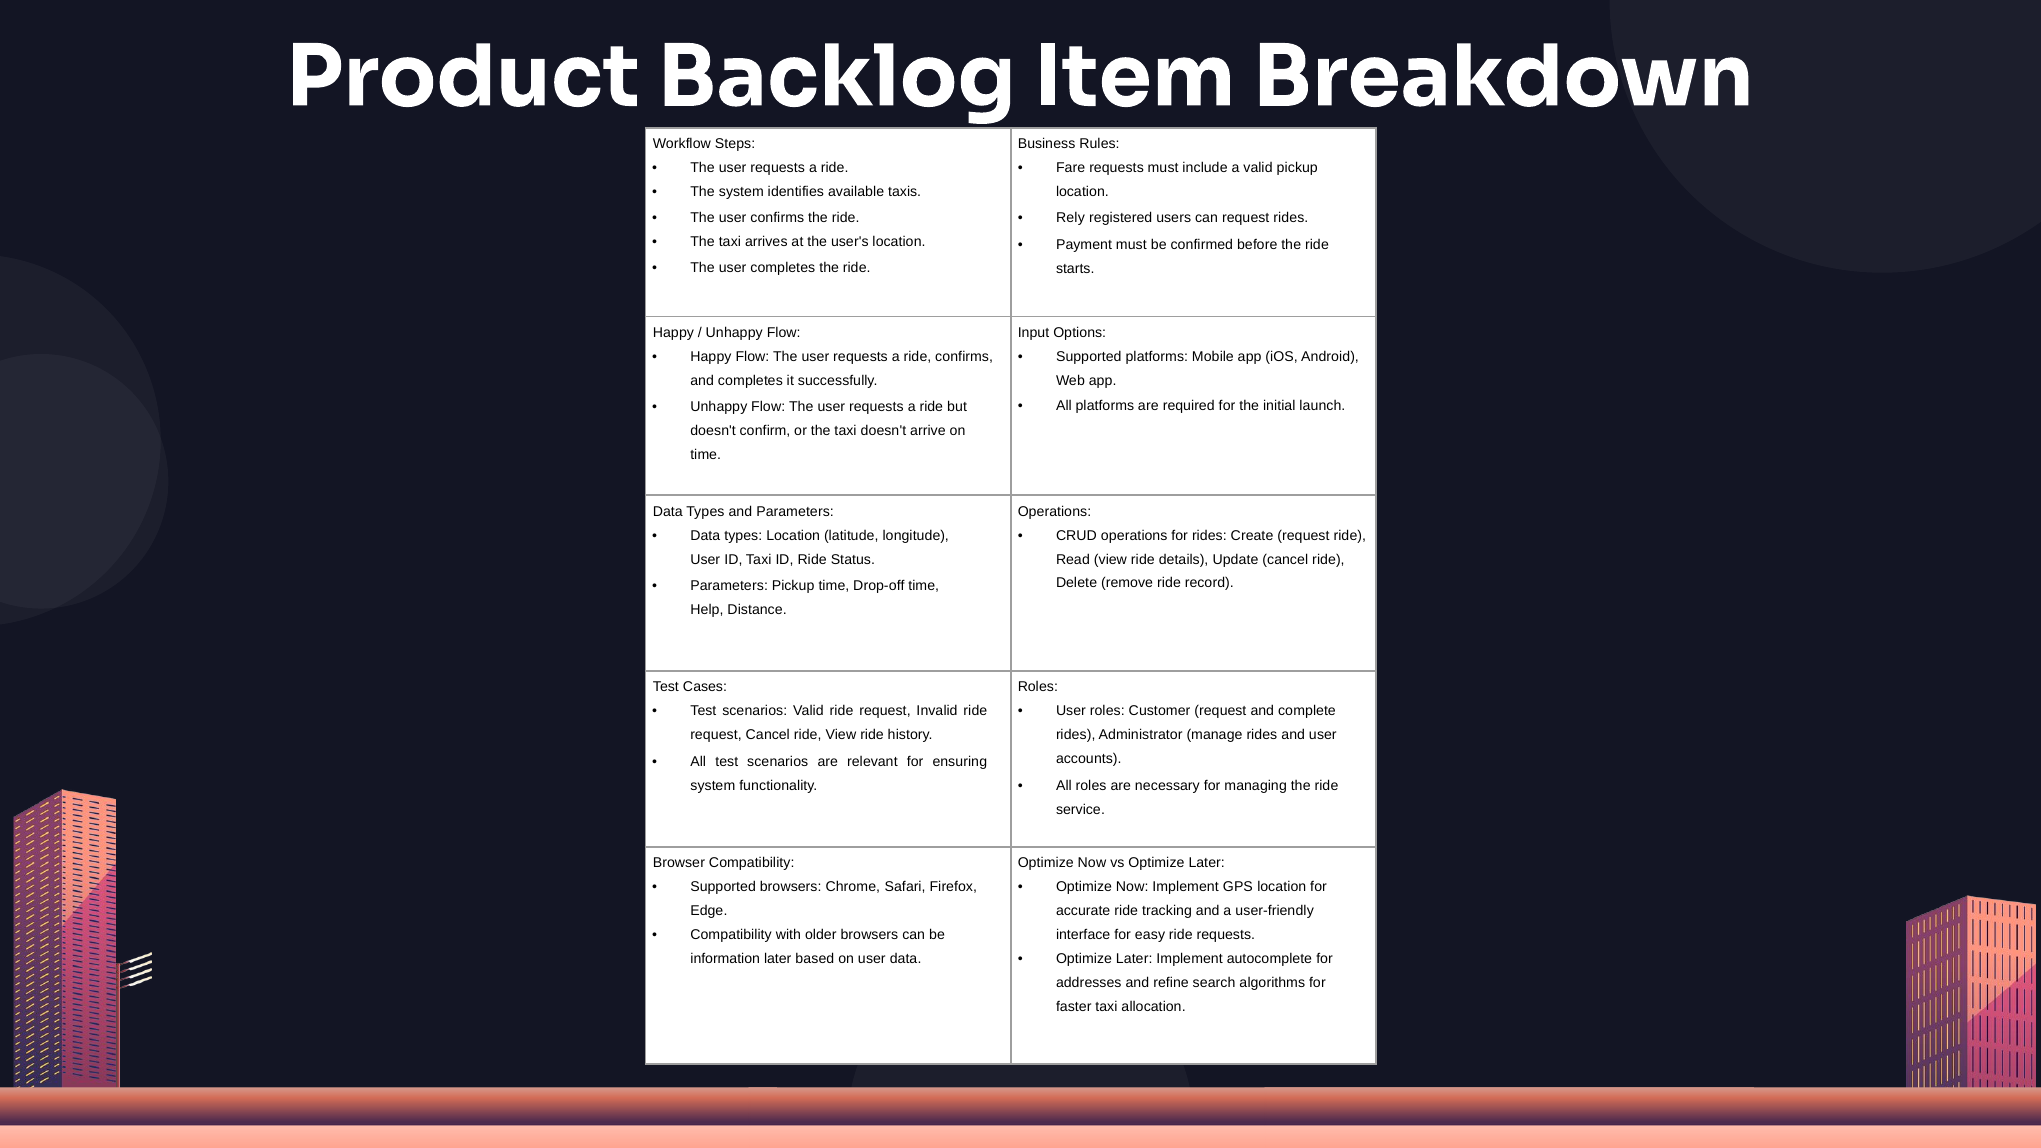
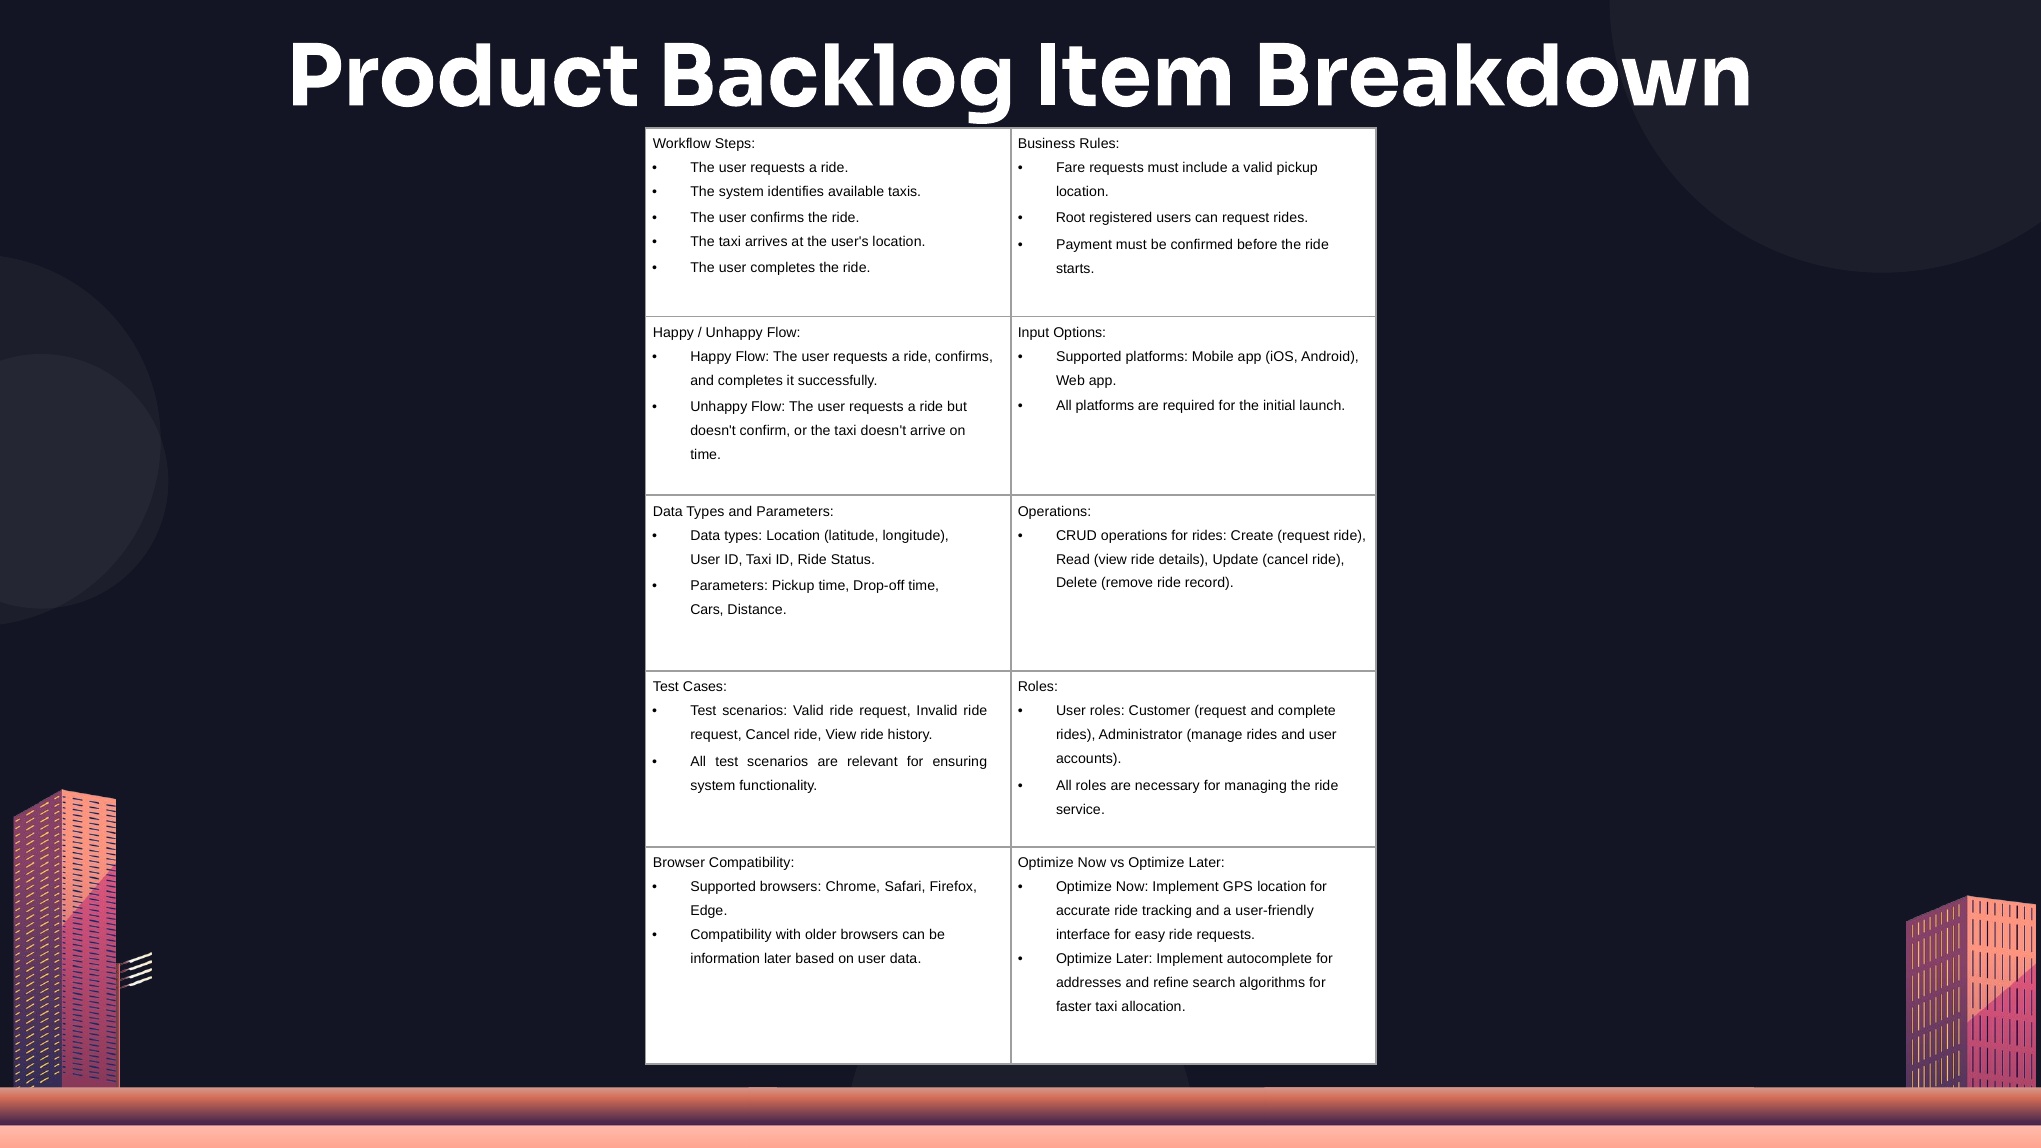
Rely: Rely -> Root
Help: Help -> Cars
